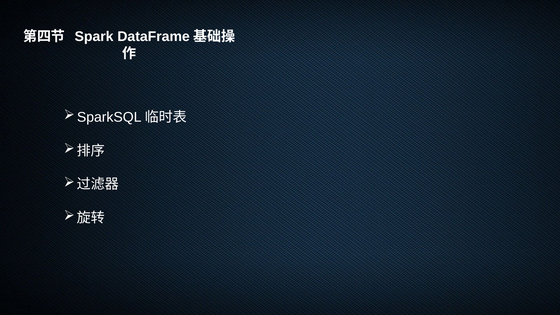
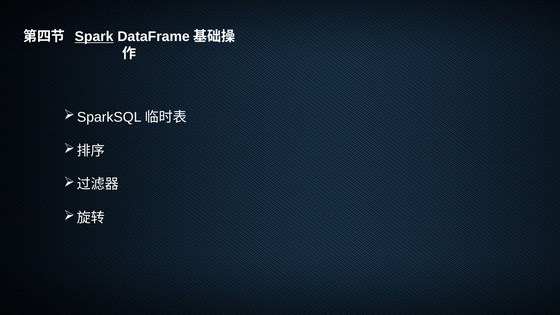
Spark underline: none -> present
